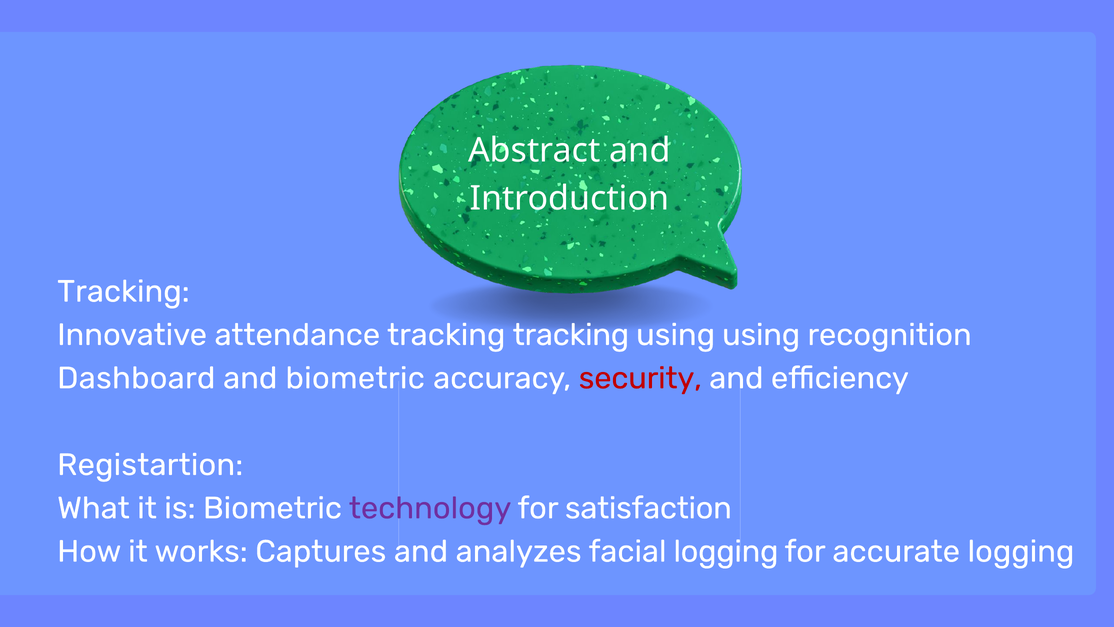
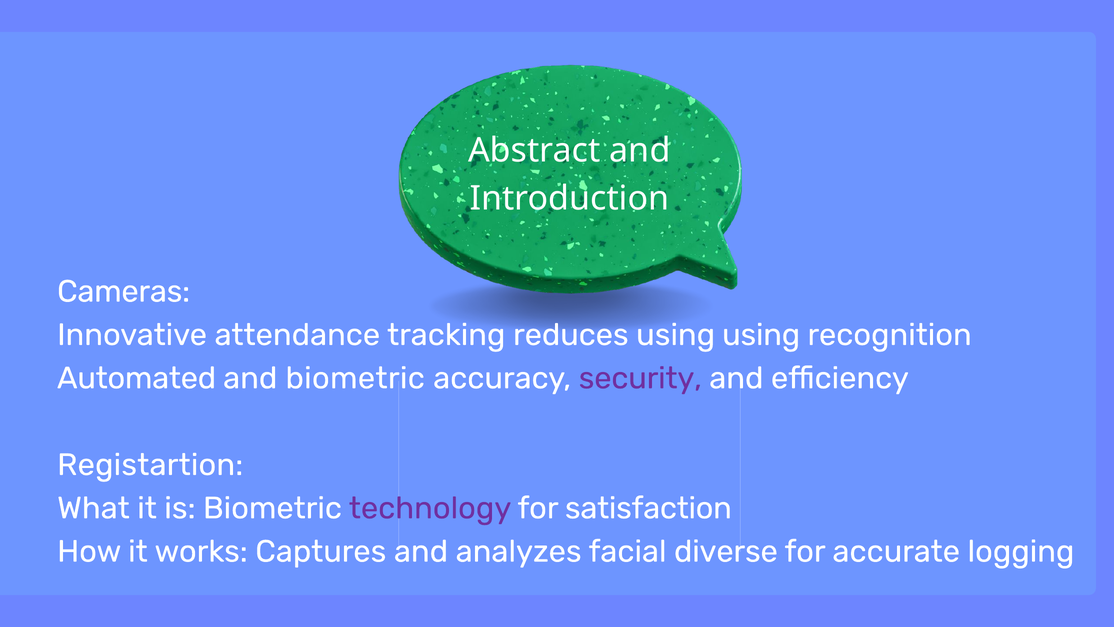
Tracking at (123, 291): Tracking -> Cameras
tracking tracking: tracking -> reduces
Dashboard: Dashboard -> Automated
security colour: red -> purple
facial logging: logging -> diverse
